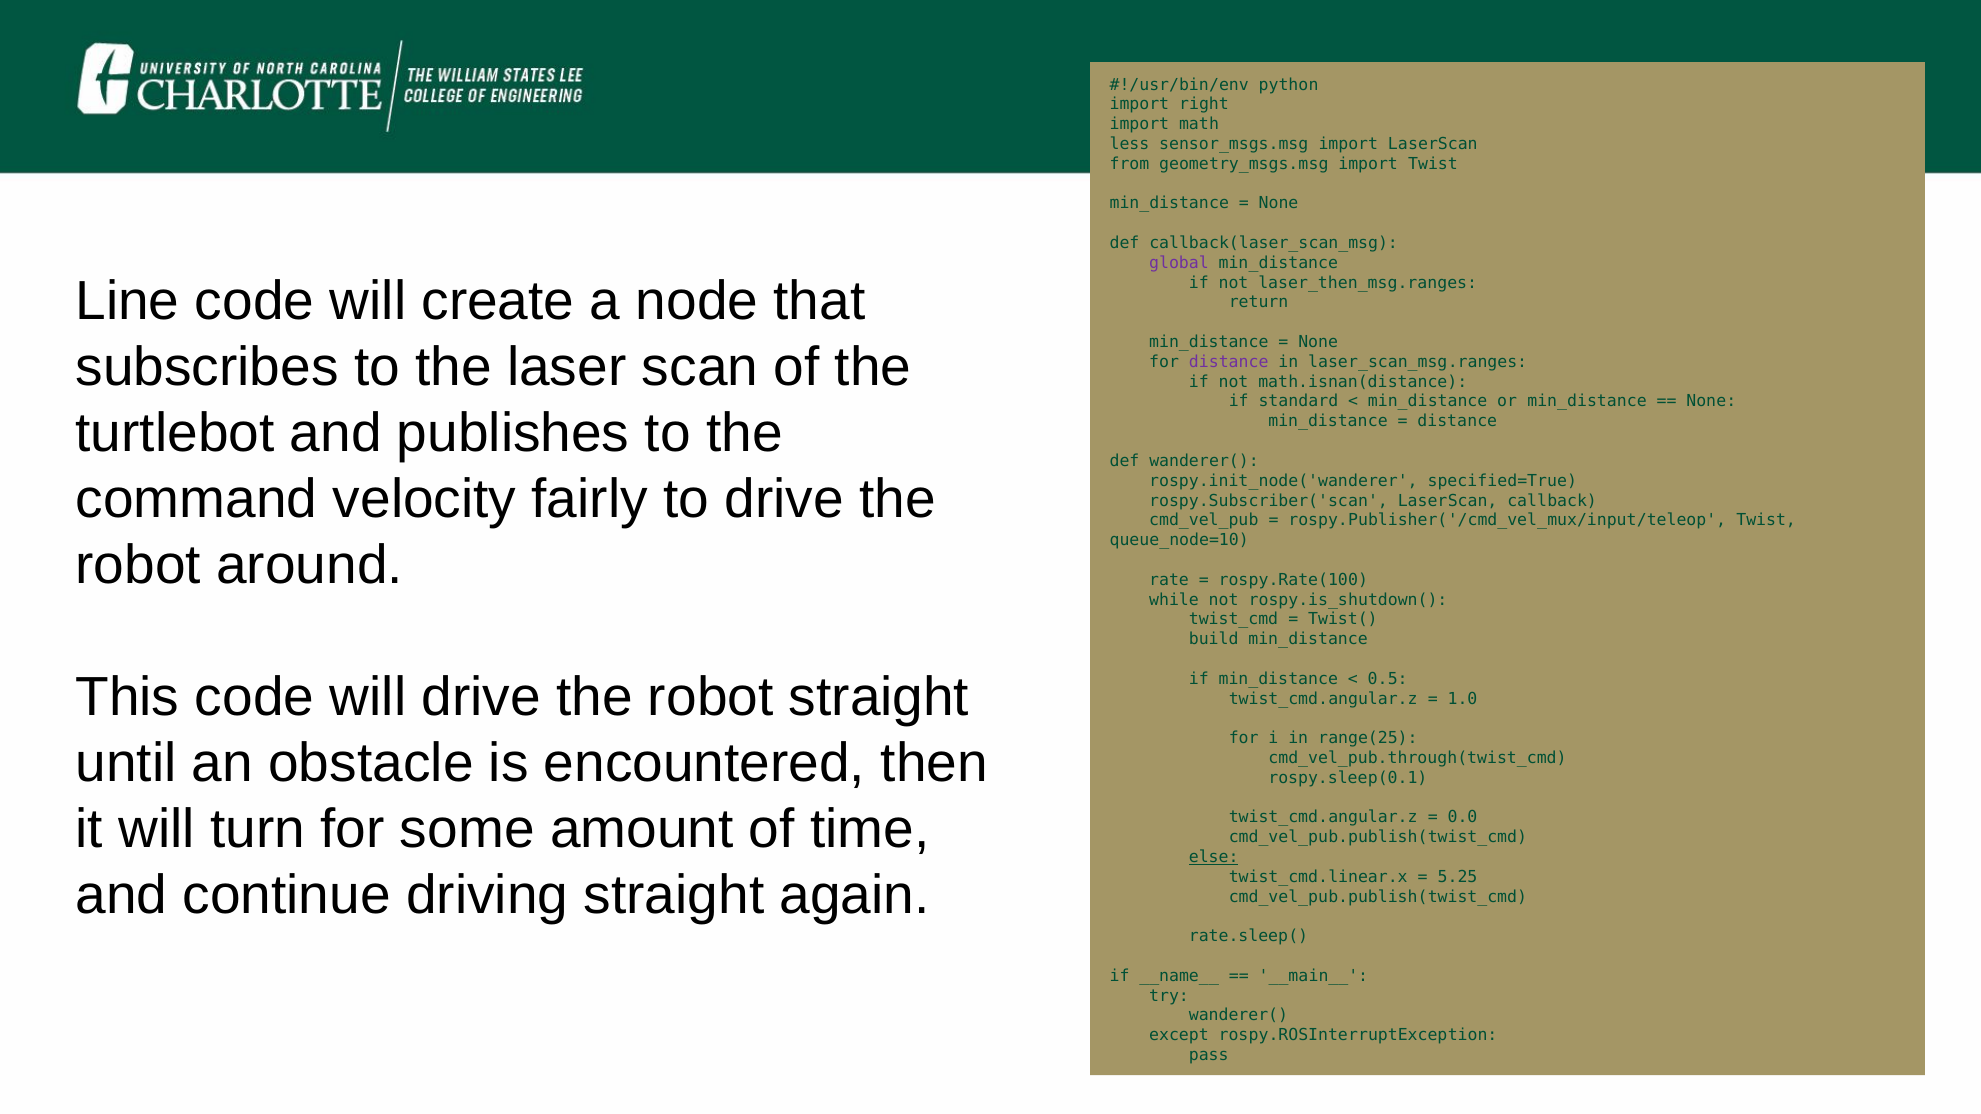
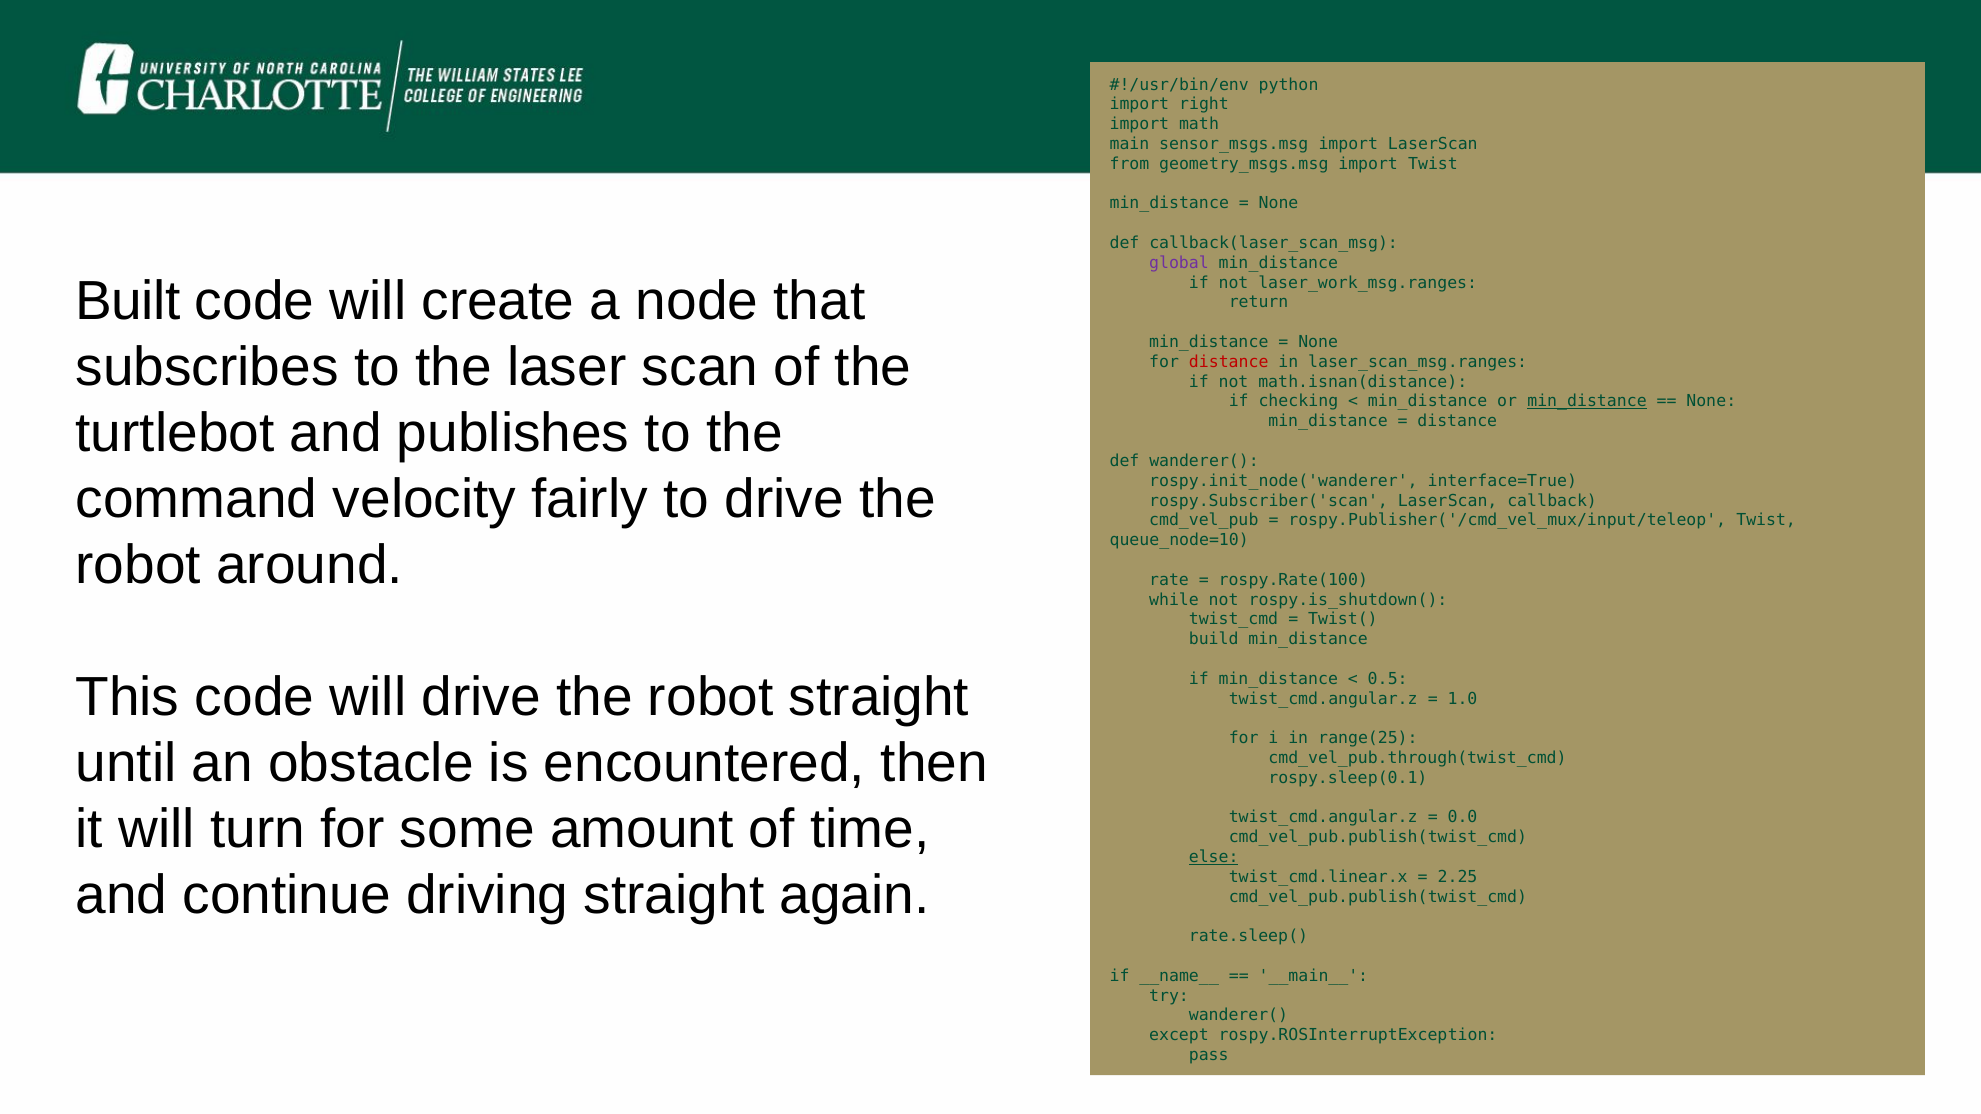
less: less -> main
laser_then_msg.ranges: laser_then_msg.ranges -> laser_work_msg.ranges
Line: Line -> Built
distance at (1229, 362) colour: purple -> red
standard: standard -> checking
min_distance at (1587, 402) underline: none -> present
specified=True: specified=True -> interface=True
5.25: 5.25 -> 2.25
